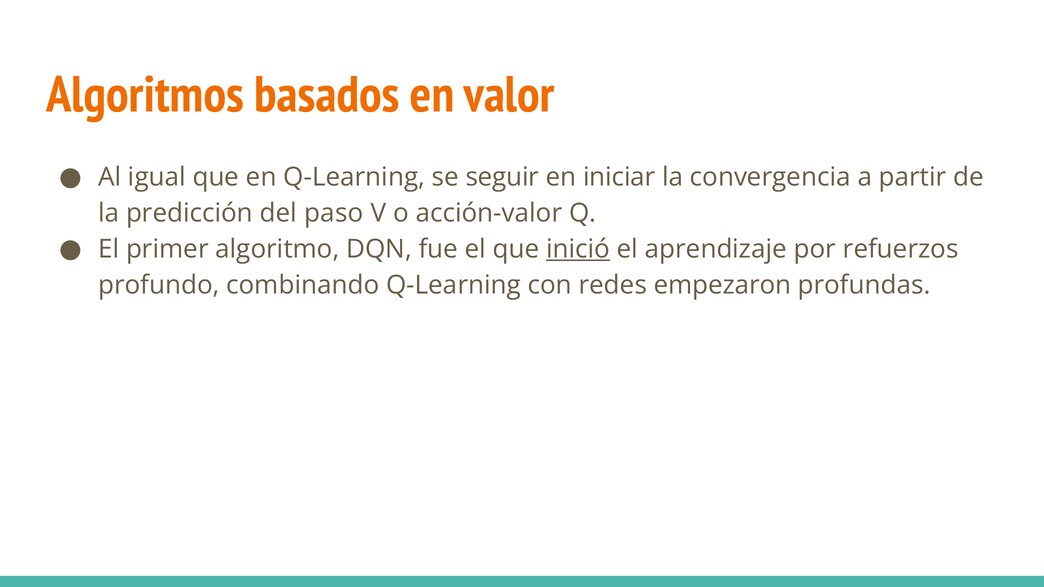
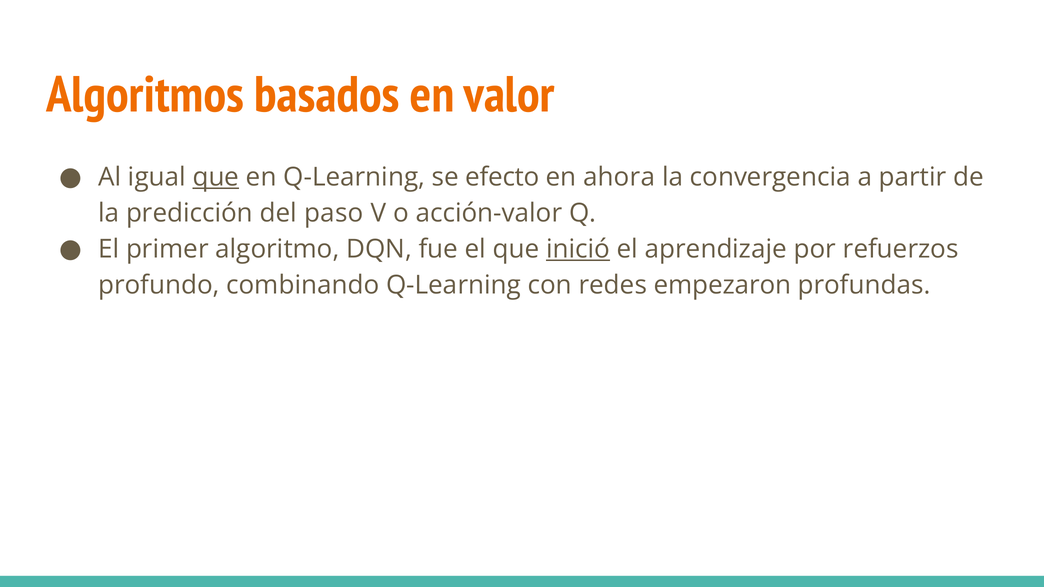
que at (216, 177) underline: none -> present
seguir: seguir -> efecto
iniciar: iniciar -> ahora
